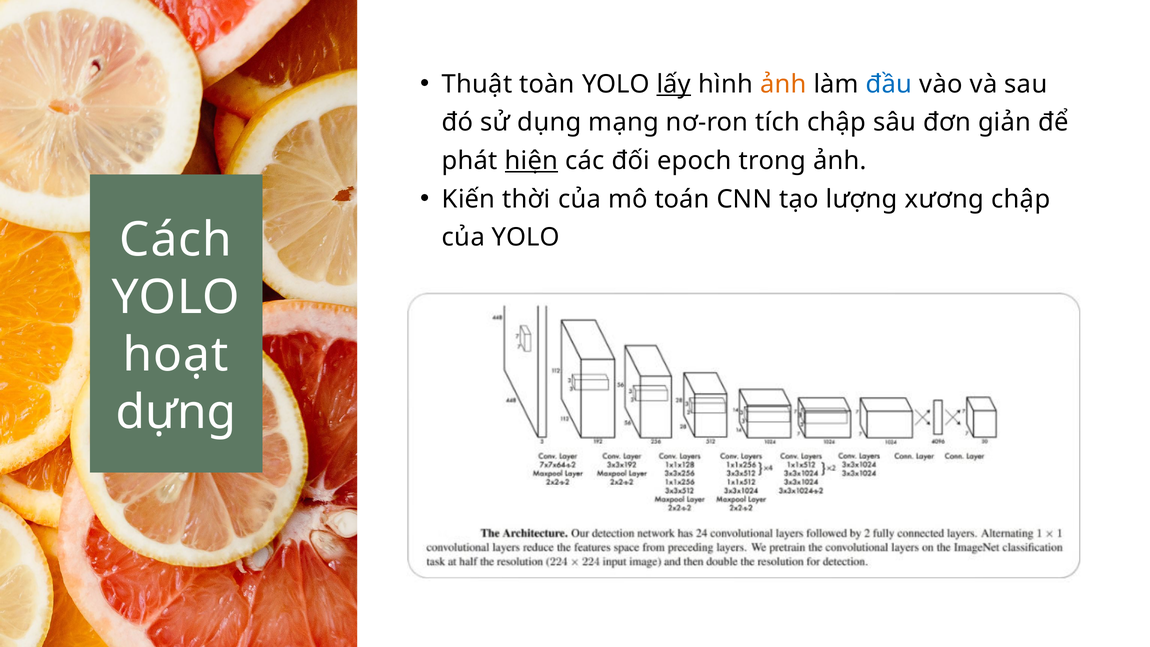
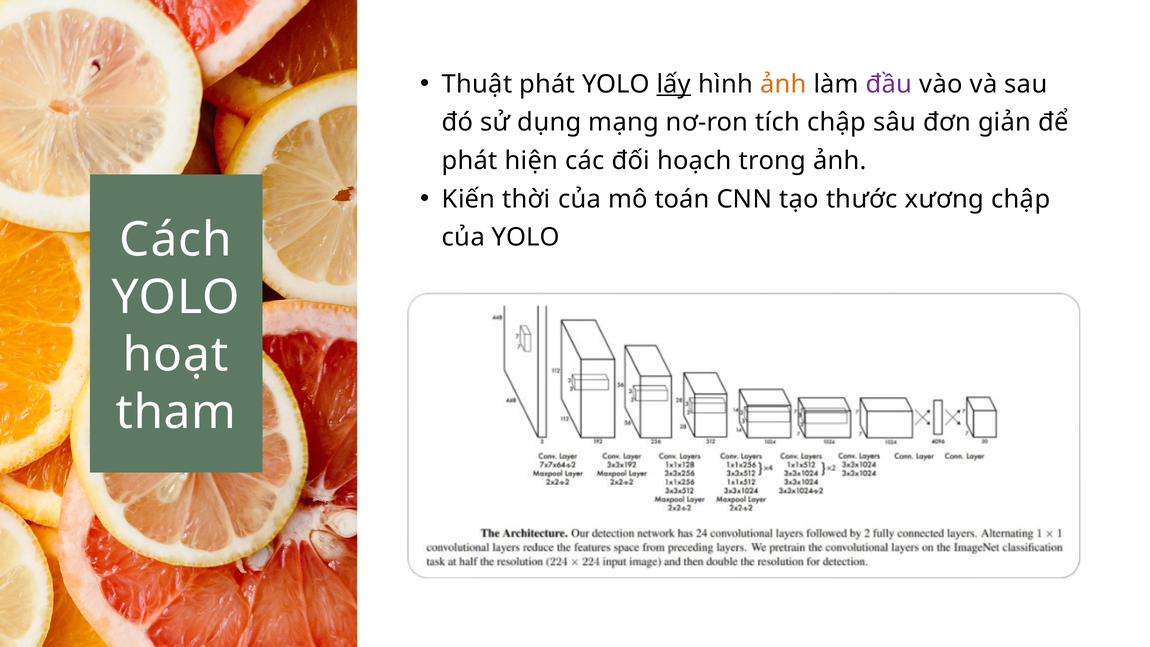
Thuật toàn: toàn -> phát
đầu colour: blue -> purple
hiện underline: present -> none
epoch: epoch -> hoạch
lượng: lượng -> thước
dựng: dựng -> tham
